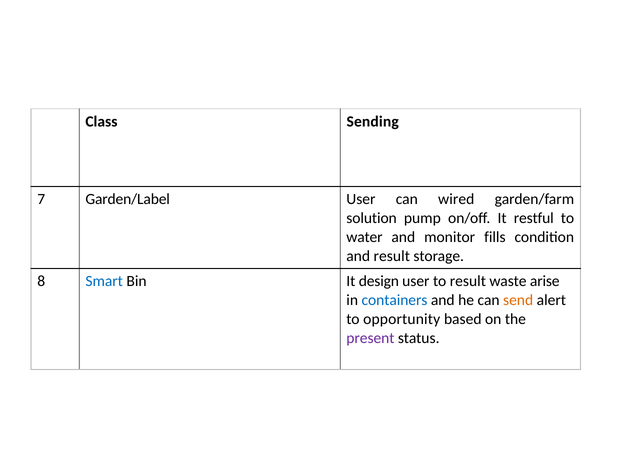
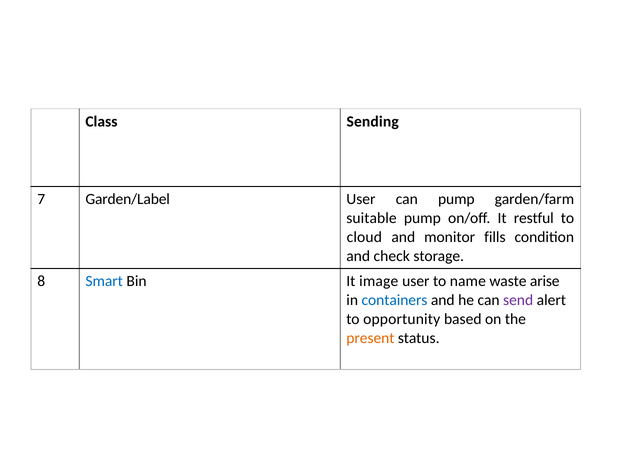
can wired: wired -> pump
solution: solution -> suitable
water: water -> cloud
and result: result -> check
design: design -> image
to result: result -> name
send colour: orange -> purple
present colour: purple -> orange
